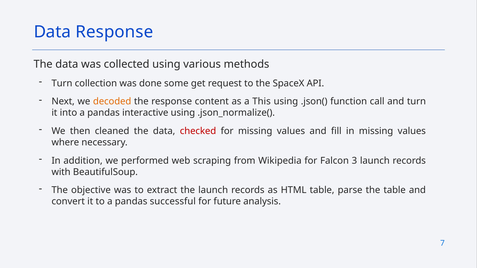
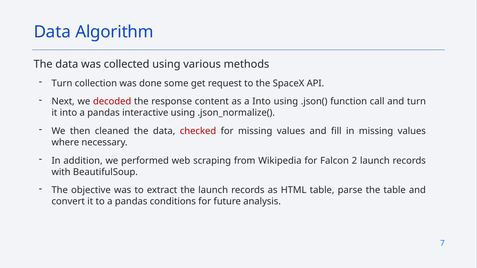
Data Response: Response -> Algorithm
decoded colour: orange -> red
a This: This -> Into
3: 3 -> 2
successful: successful -> conditions
